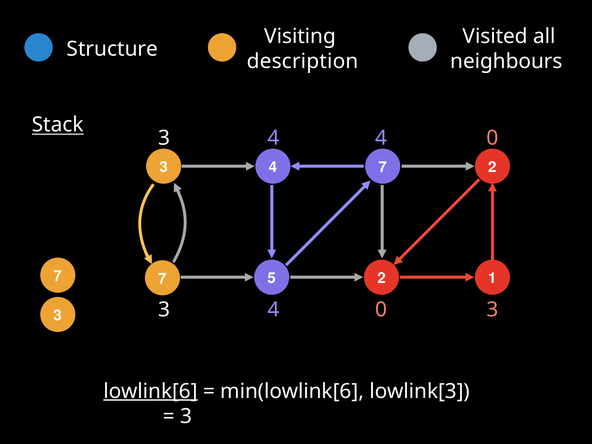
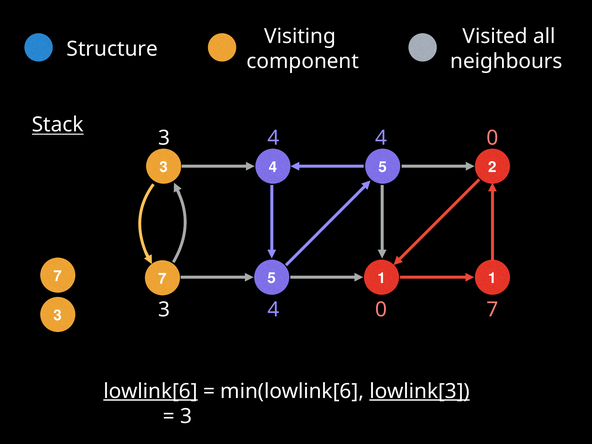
description: description -> component
7 at (383, 167): 7 -> 5
7 2: 2 -> 1
3 at (493, 310): 3 -> 7
lowlink[3 underline: none -> present
